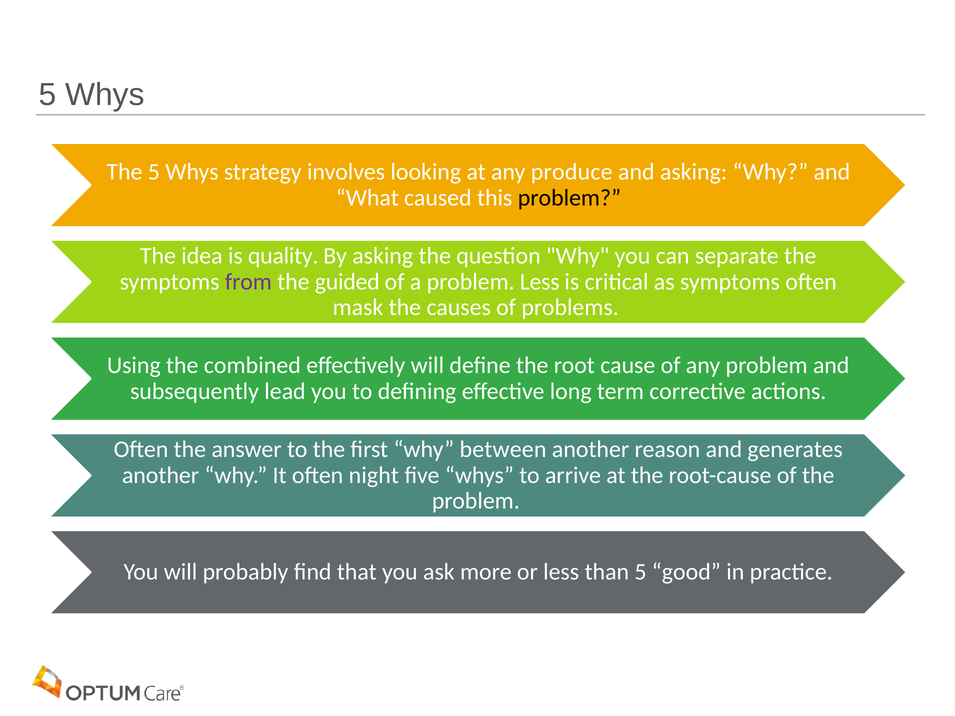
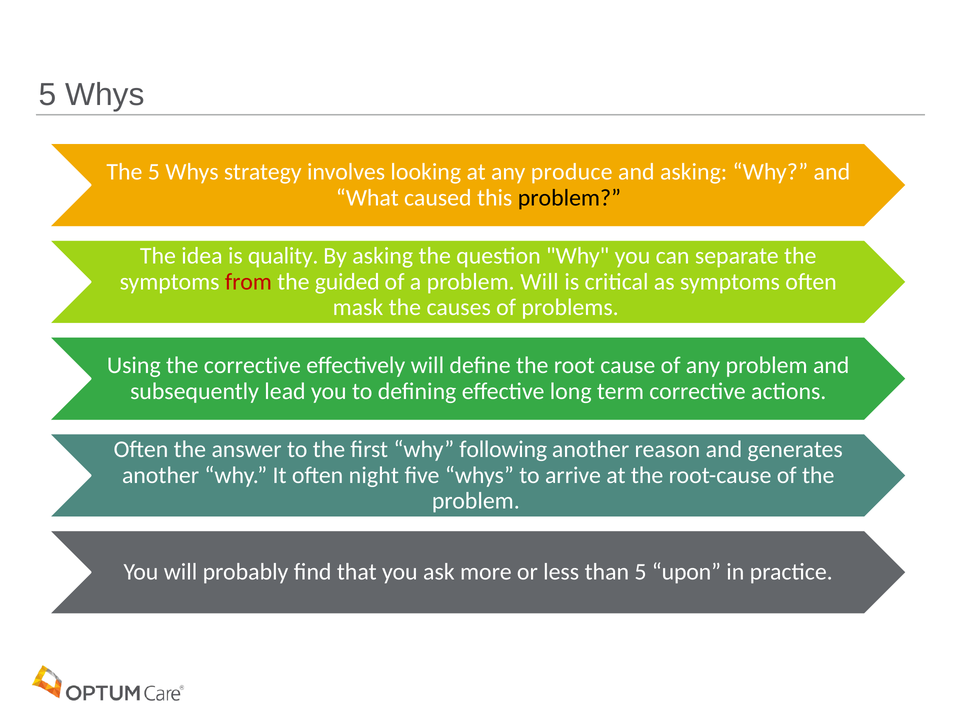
from colour: purple -> red
problem Less: Less -> Will
the combined: combined -> corrective
between: between -> following
good: good -> upon
